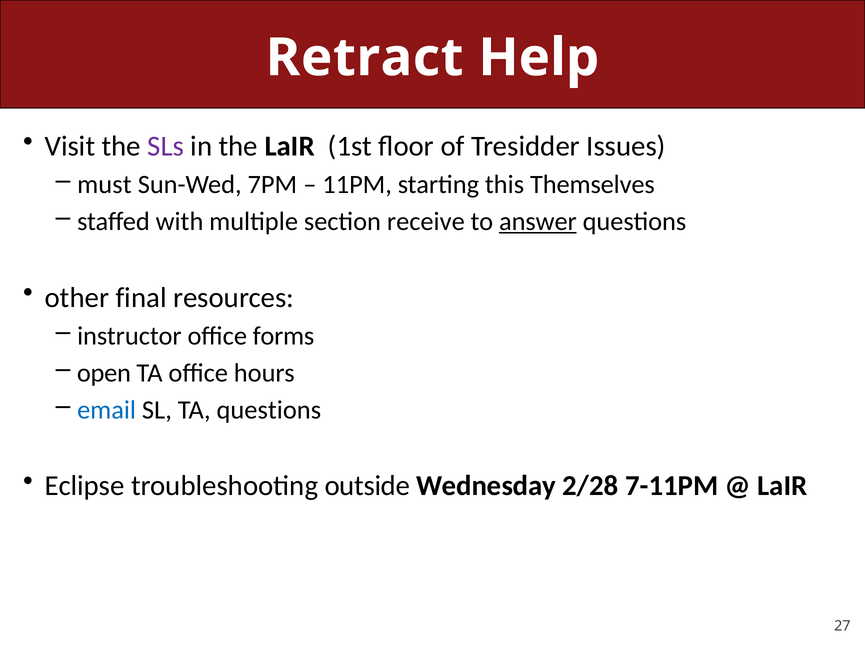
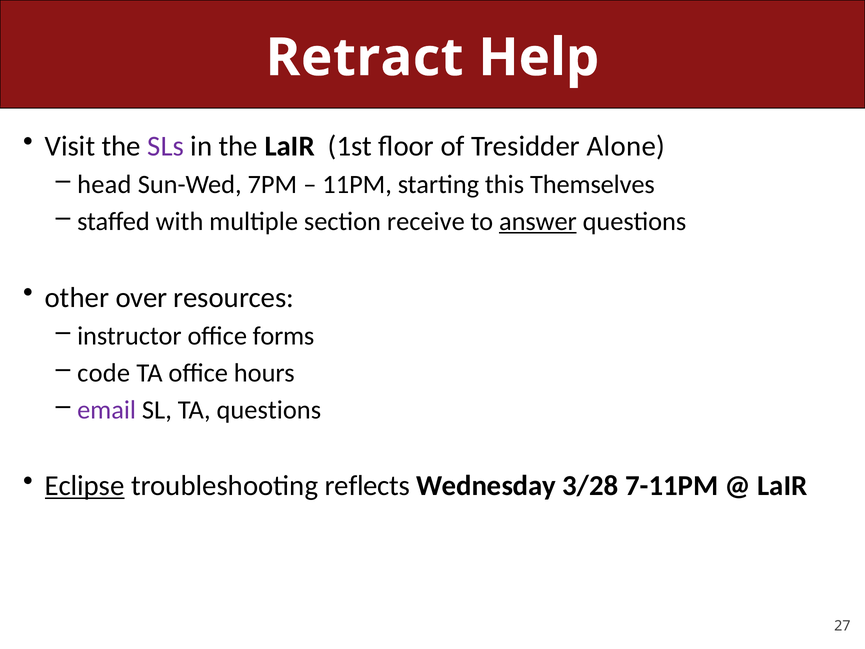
Issues: Issues -> Alone
must: must -> head
final: final -> over
open: open -> code
email colour: blue -> purple
Eclipse underline: none -> present
outside: outside -> reflects
2/28: 2/28 -> 3/28
